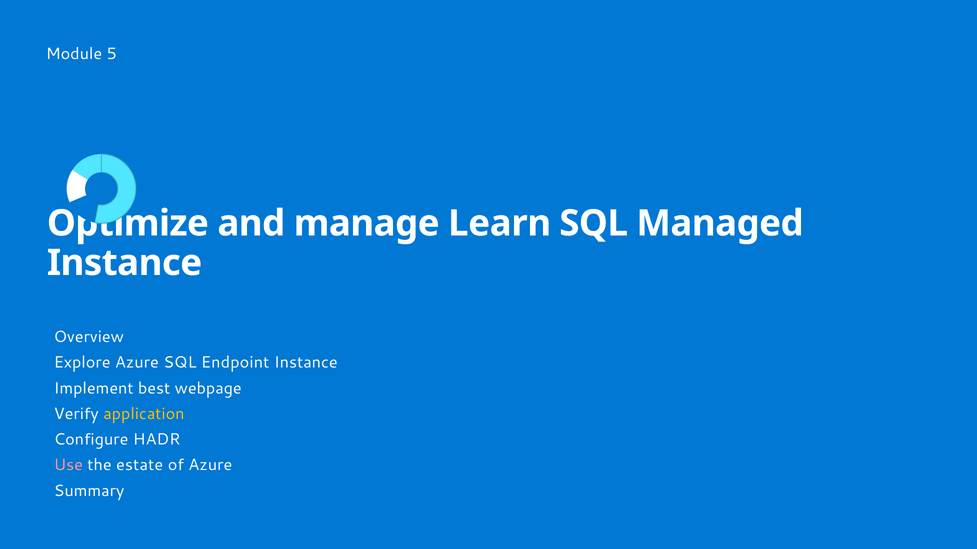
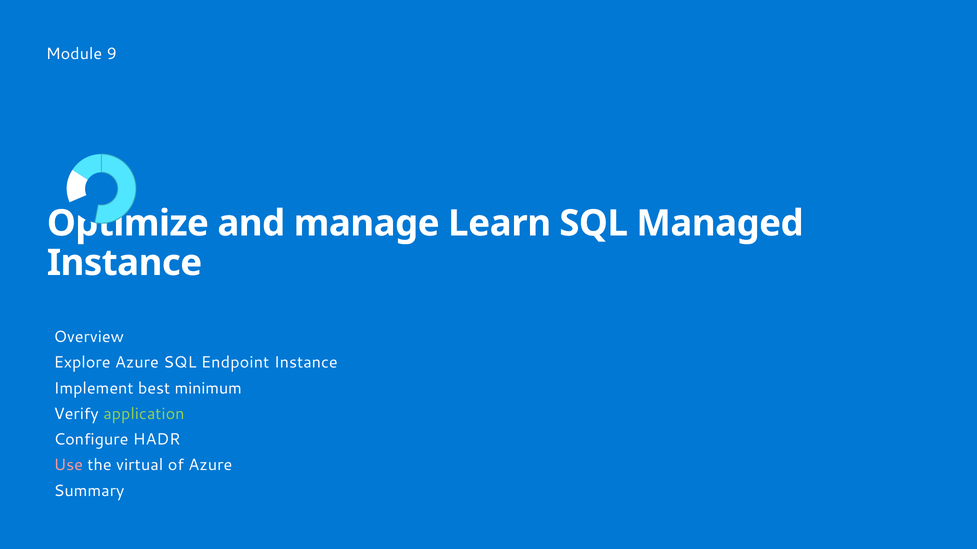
5: 5 -> 9
webpage: webpage -> minimum
application colour: yellow -> light green
estate: estate -> virtual
